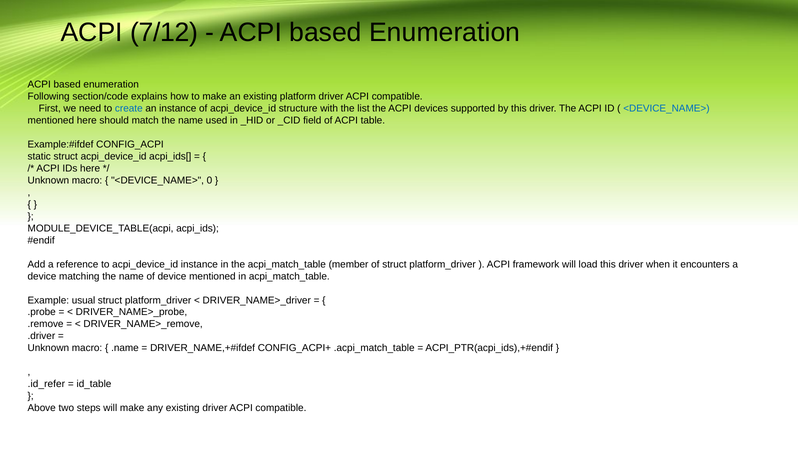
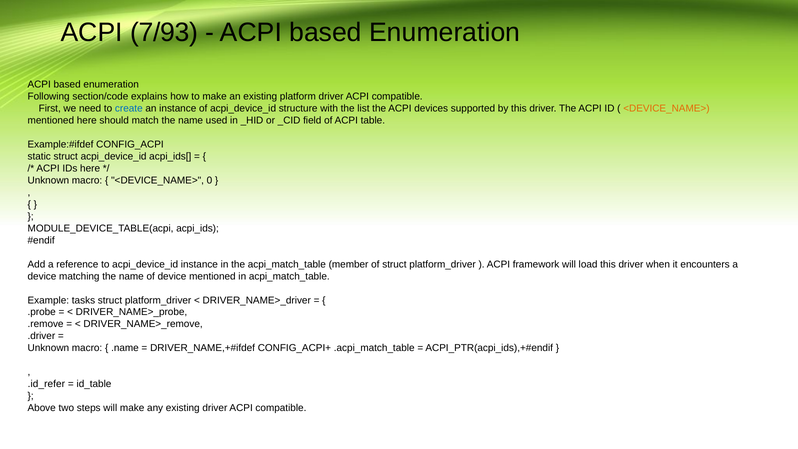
7/12: 7/12 -> 7/93
<DEVICE_NAME> at (666, 109) colour: blue -> orange
usual: usual -> tasks
